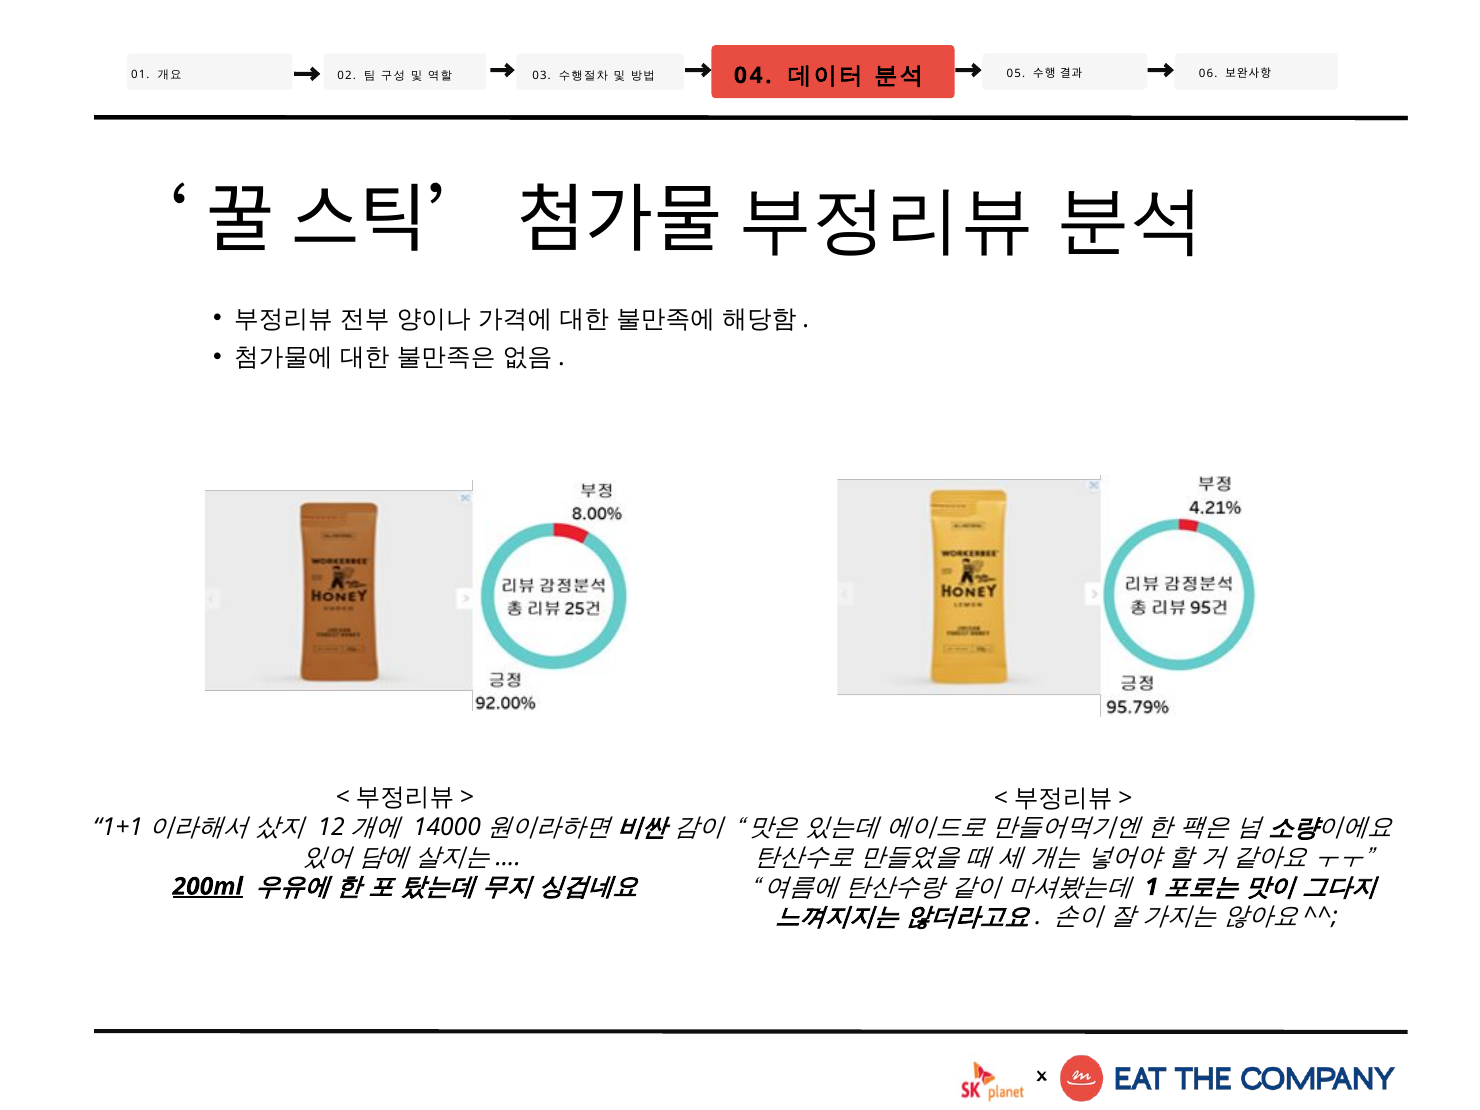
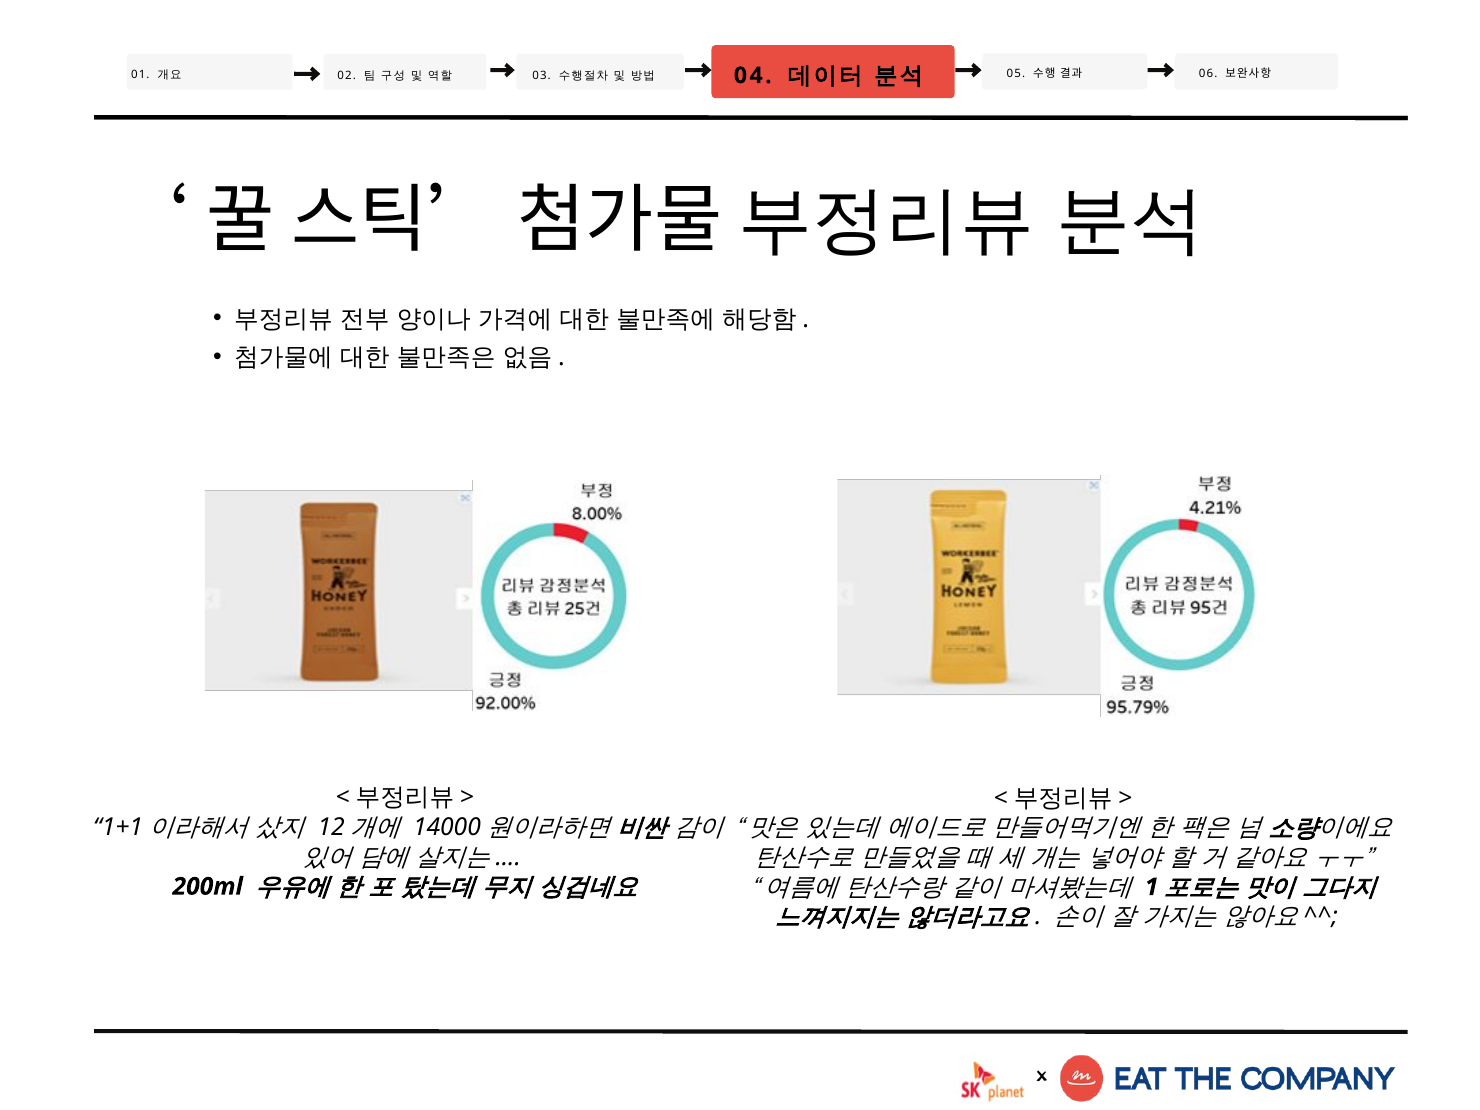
200ml underline: present -> none
